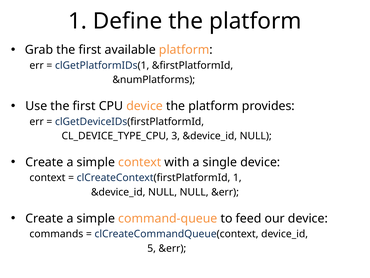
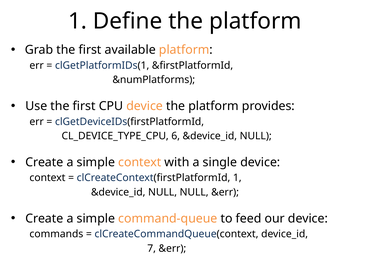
3: 3 -> 6
5: 5 -> 7
